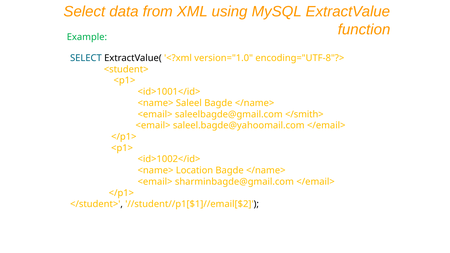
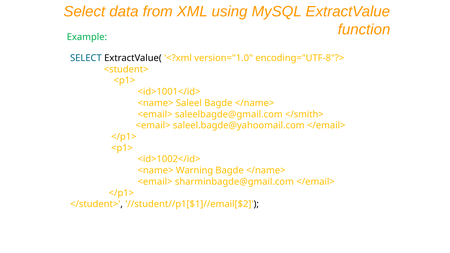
Location: Location -> Warning
